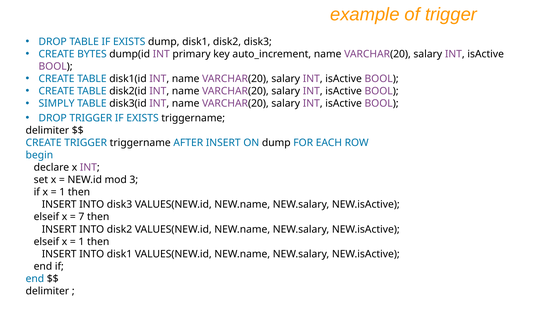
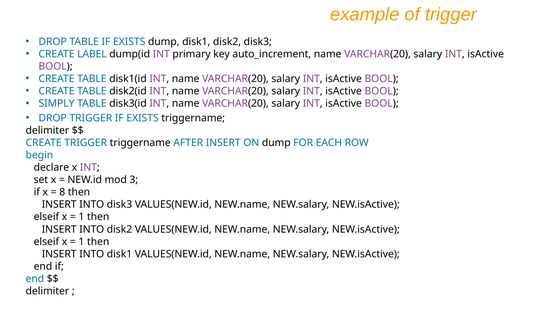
BYTES: BYTES -> LABEL
1 at (62, 192): 1 -> 8
7 at (81, 217): 7 -> 1
